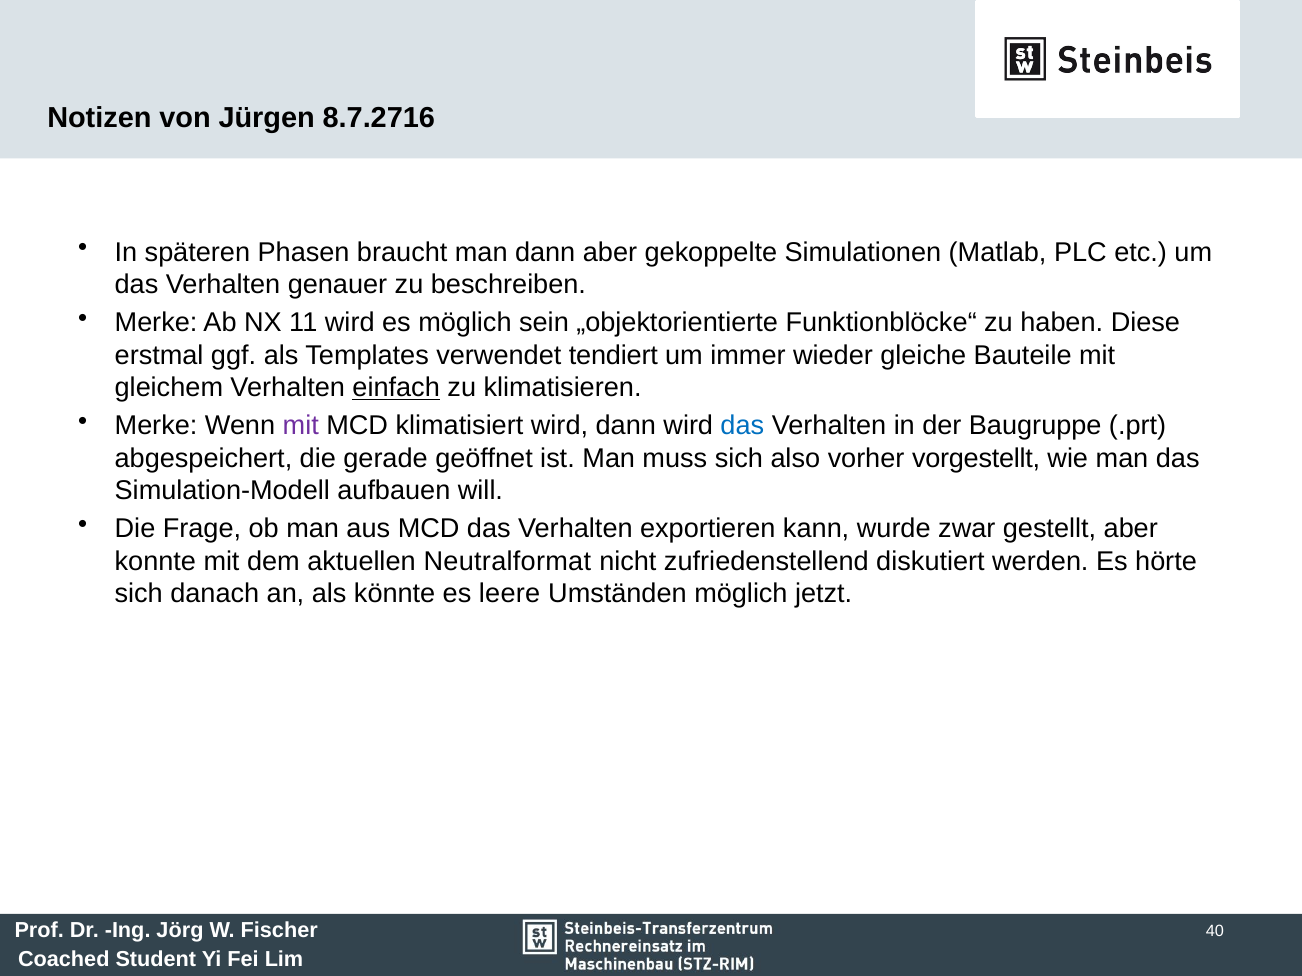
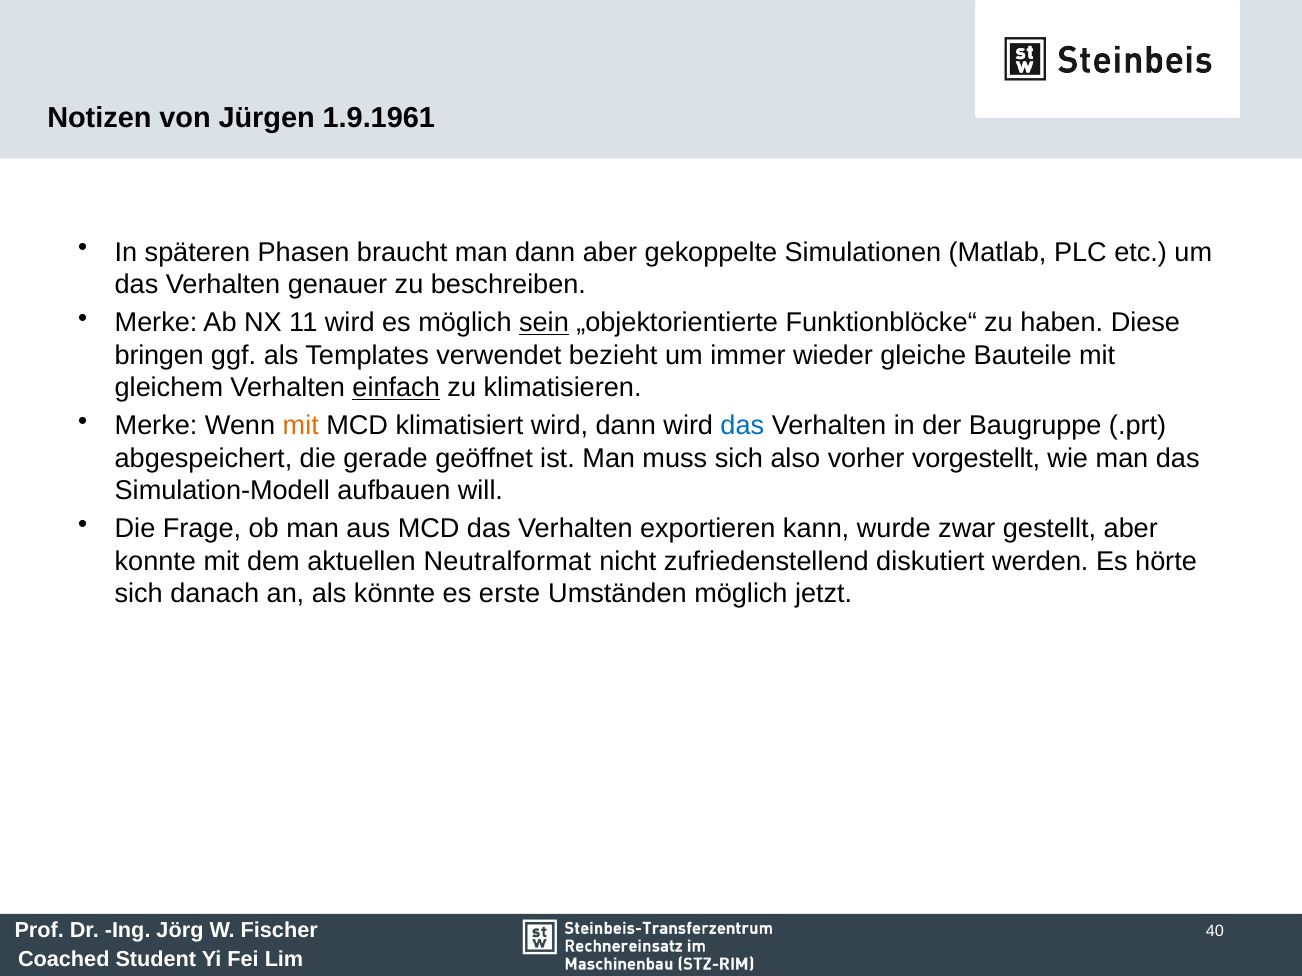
8.7.2716: 8.7.2716 -> 1.9.1961
sein underline: none -> present
erstmal: erstmal -> bringen
tendiert: tendiert -> bezieht
mit at (301, 426) colour: purple -> orange
leere: leere -> erste
